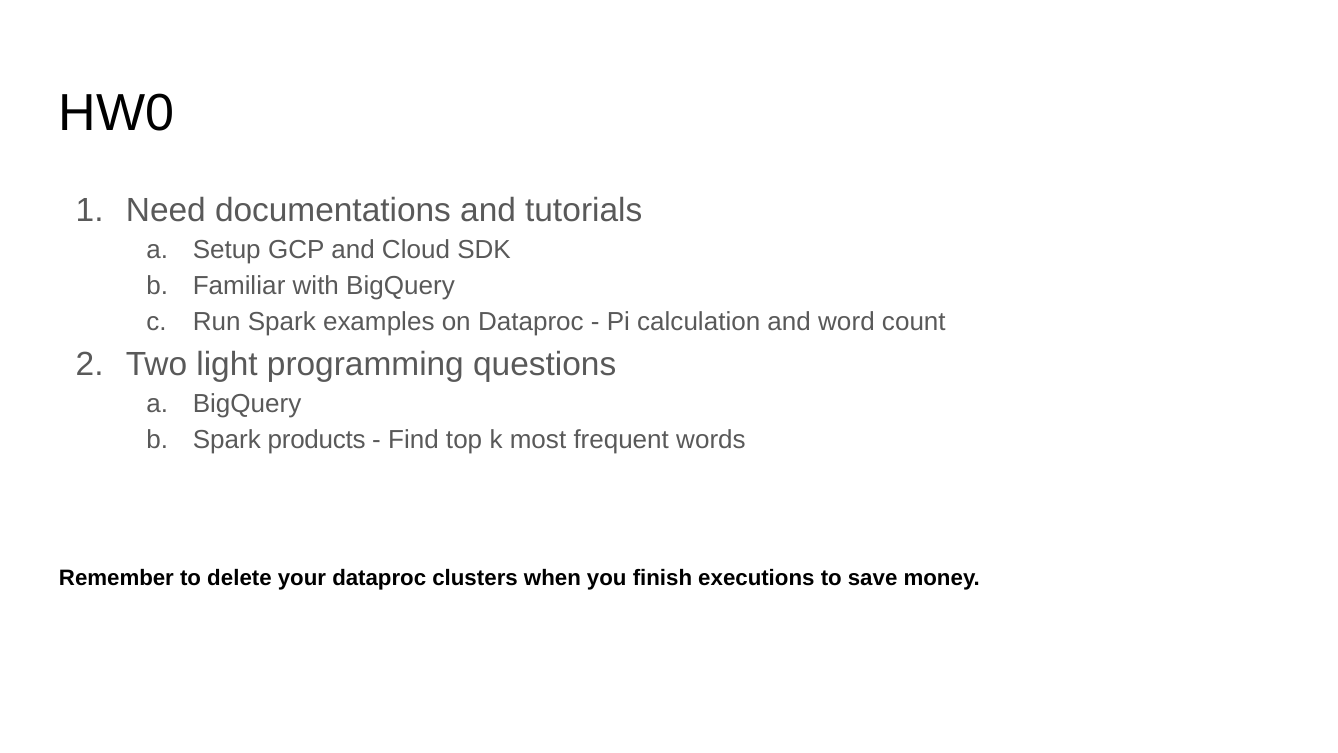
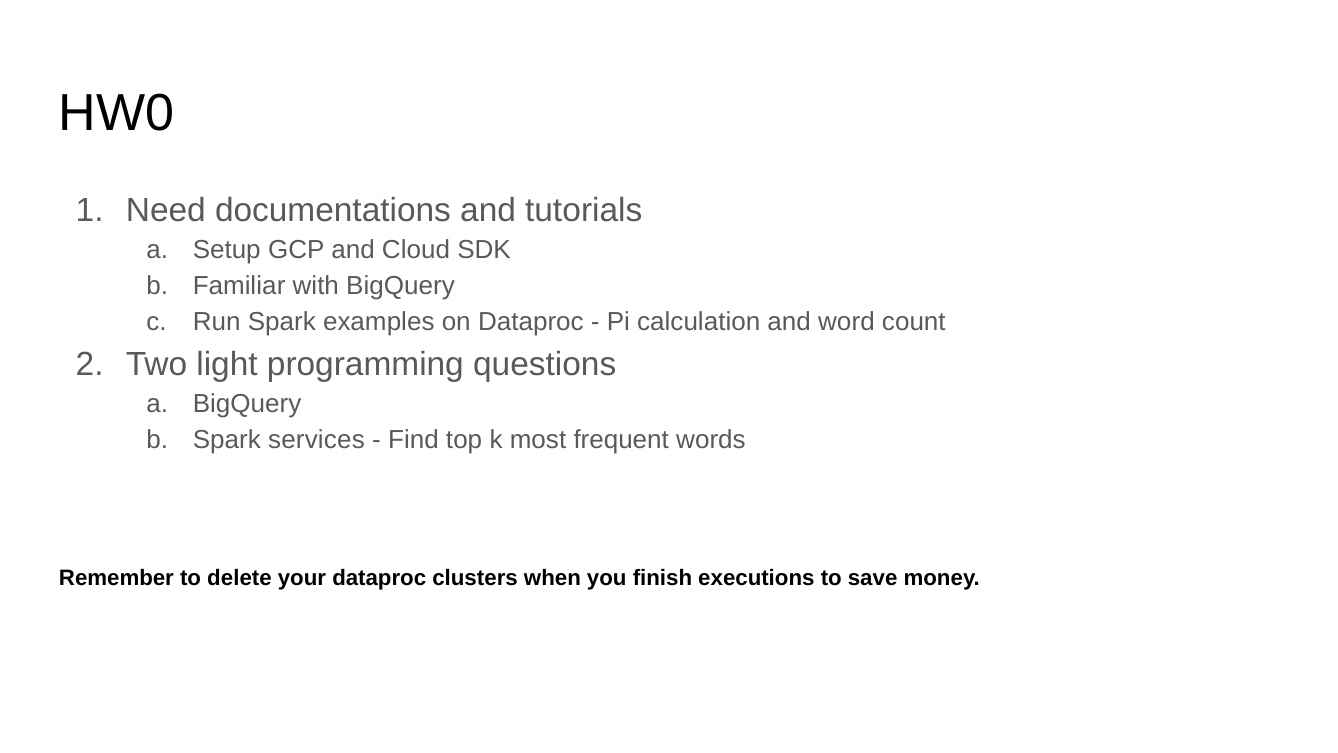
products: products -> services
